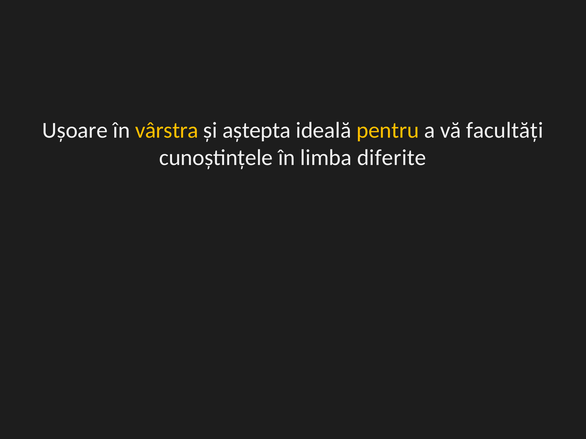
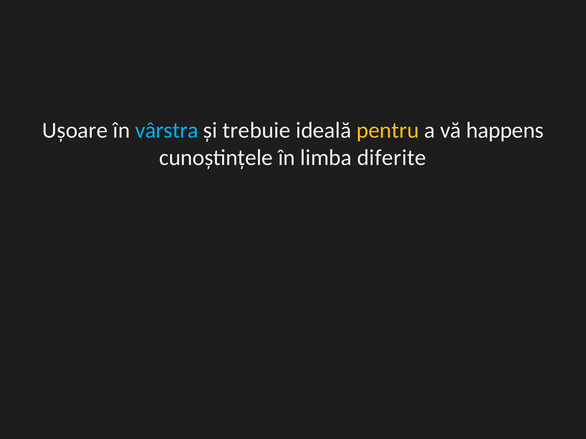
vârstra colour: yellow -> light blue
aștepta: aștepta -> trebuie
facultăți: facultăți -> happens
